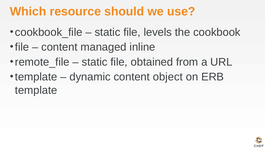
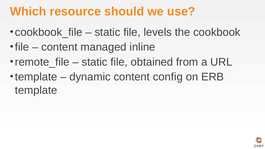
object: object -> config
